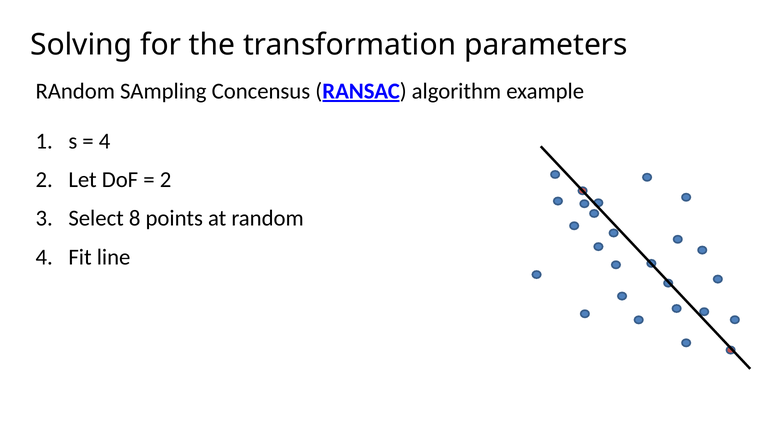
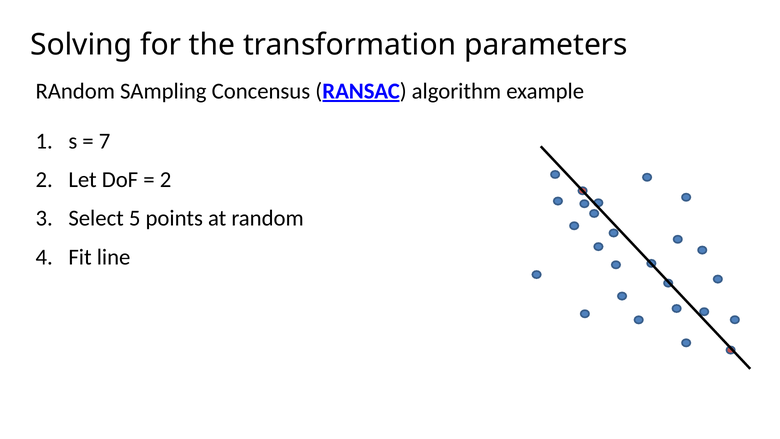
4 at (105, 141): 4 -> 7
8: 8 -> 5
